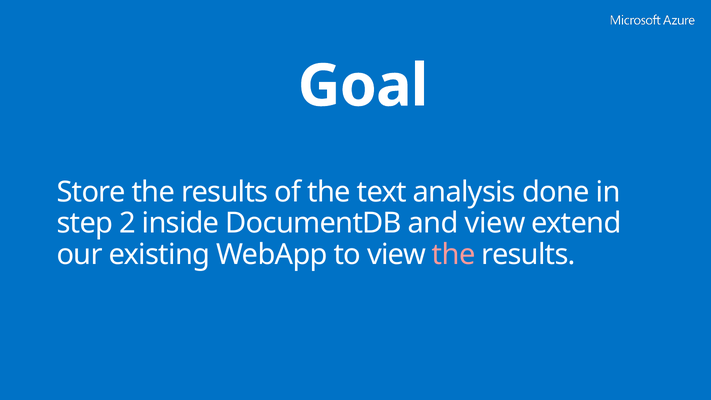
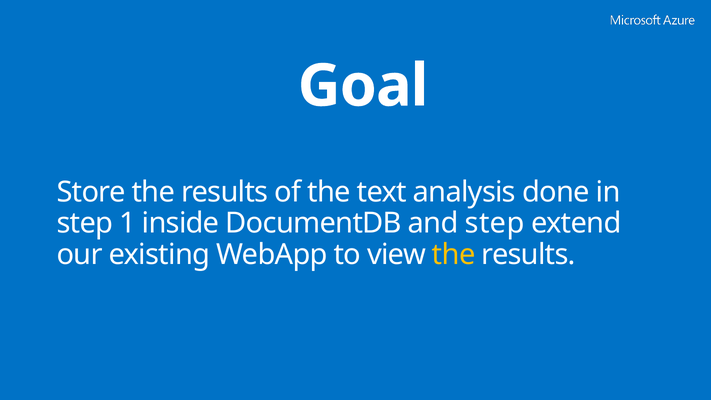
2: 2 -> 1
and view: view -> step
the at (454, 255) colour: pink -> yellow
